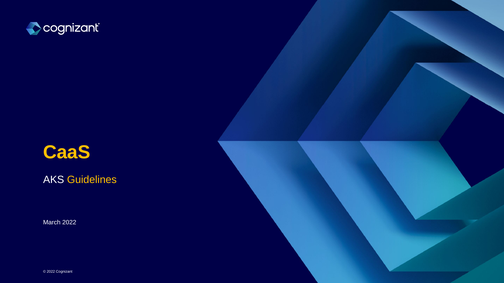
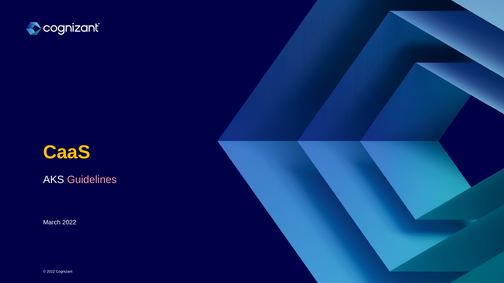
Guidelines colour: yellow -> pink
